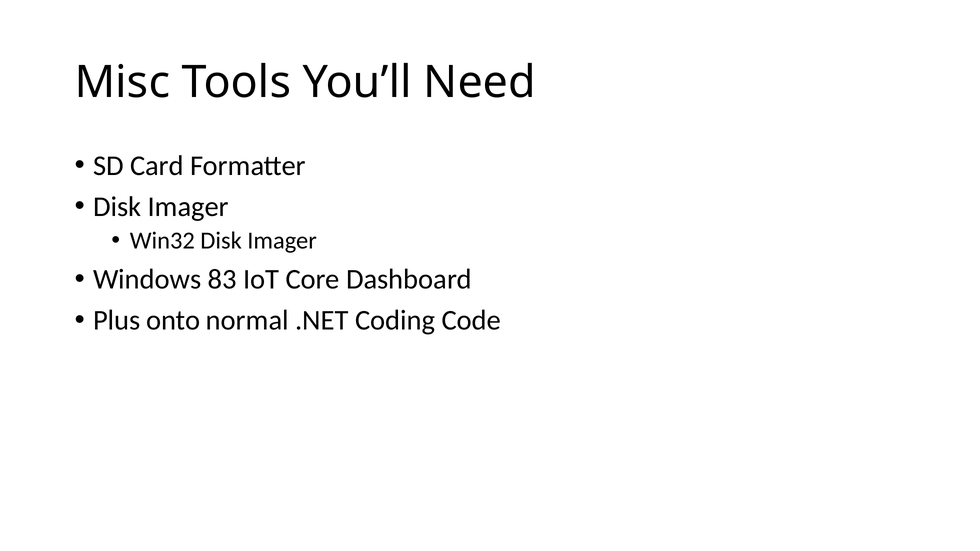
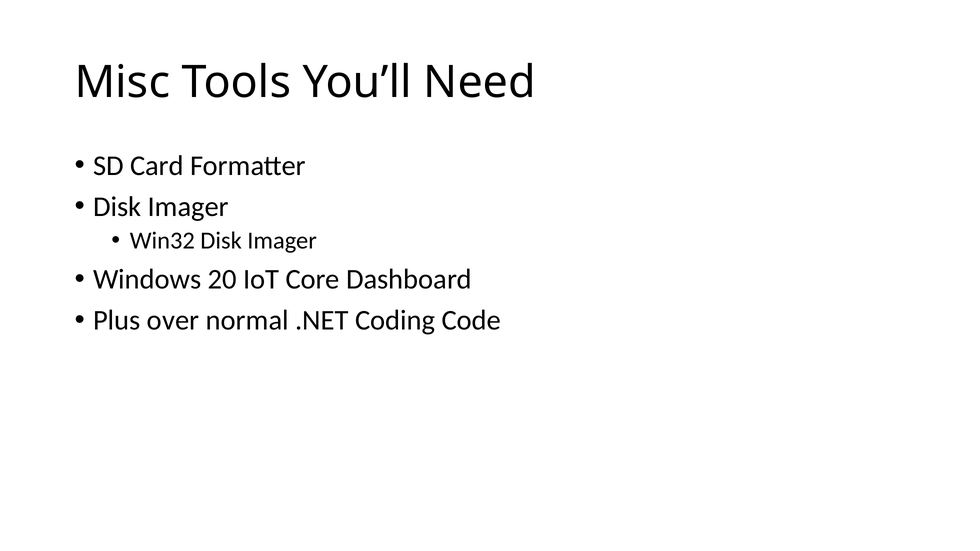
83: 83 -> 20
onto: onto -> over
